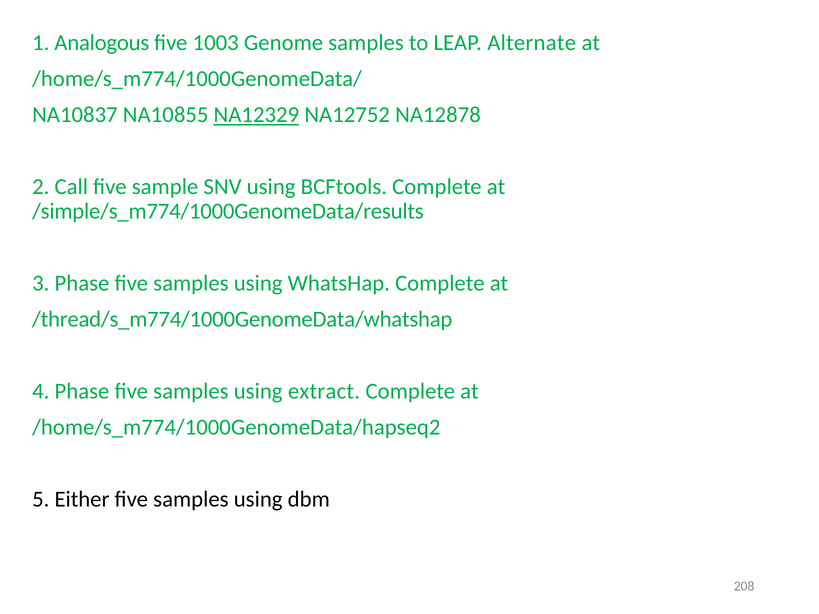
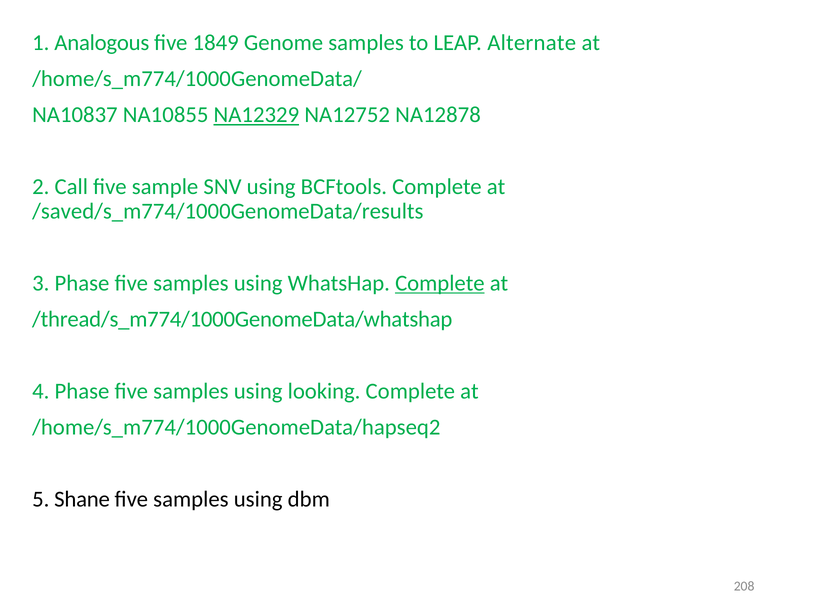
1003: 1003 -> 1849
/simple/s_m774/1000GenomeData/results: /simple/s_m774/1000GenomeData/results -> /saved/s_m774/1000GenomeData/results
Complete at (440, 283) underline: none -> present
extract: extract -> looking
Either: Either -> Shane
